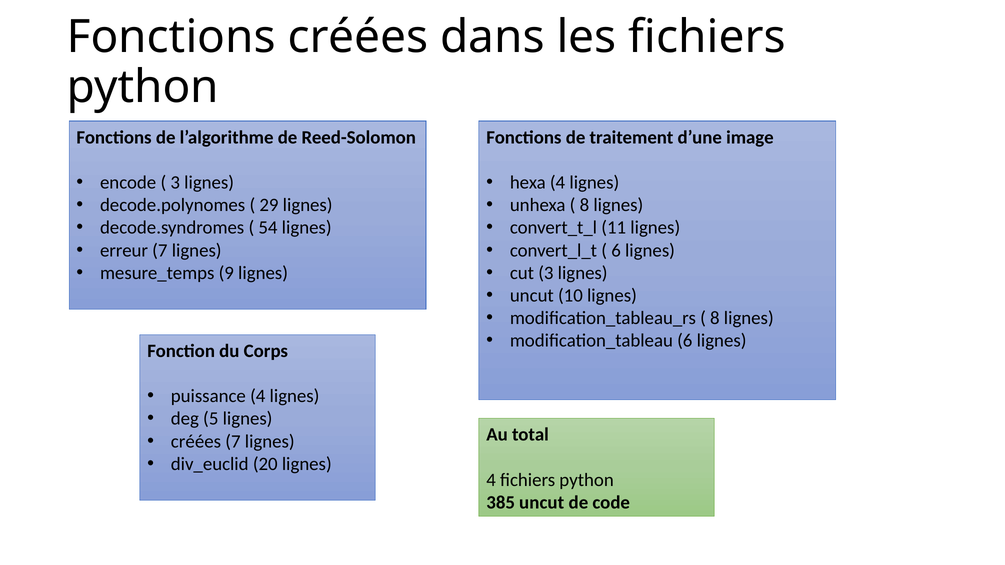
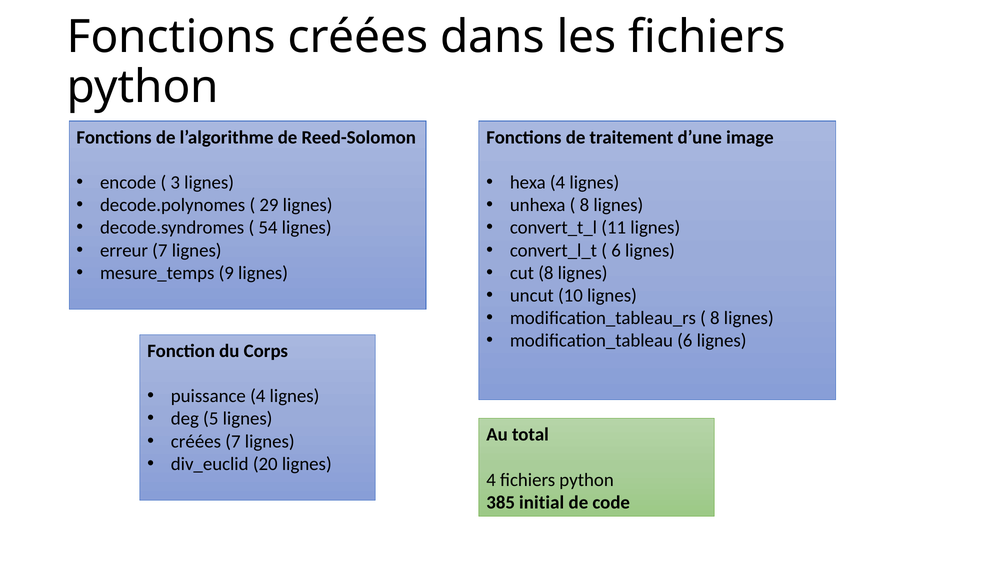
cut 3: 3 -> 8
385 uncut: uncut -> initial
